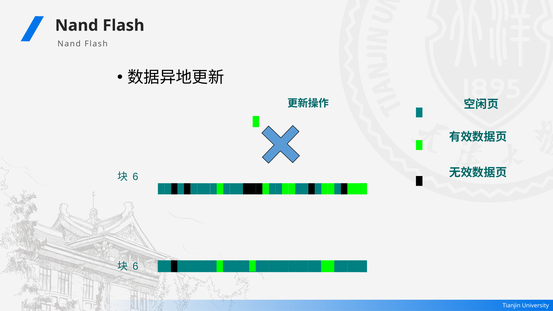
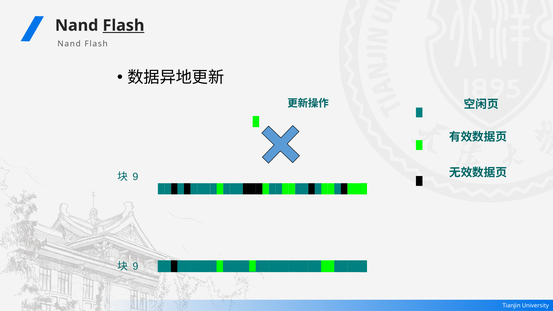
Flash at (123, 25) underline: none -> present
6 at (135, 177): 6 -> 9
6 at (135, 267): 6 -> 9
